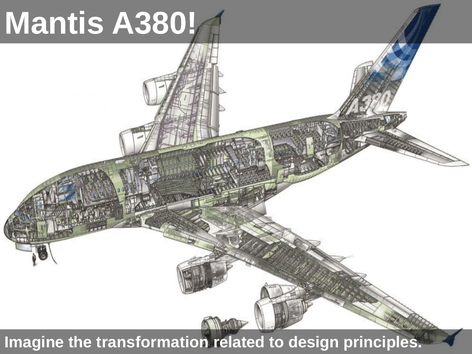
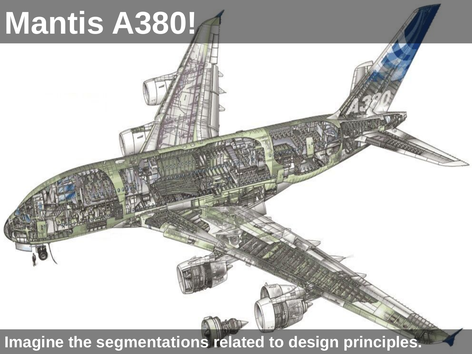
transformation: transformation -> segmentations
